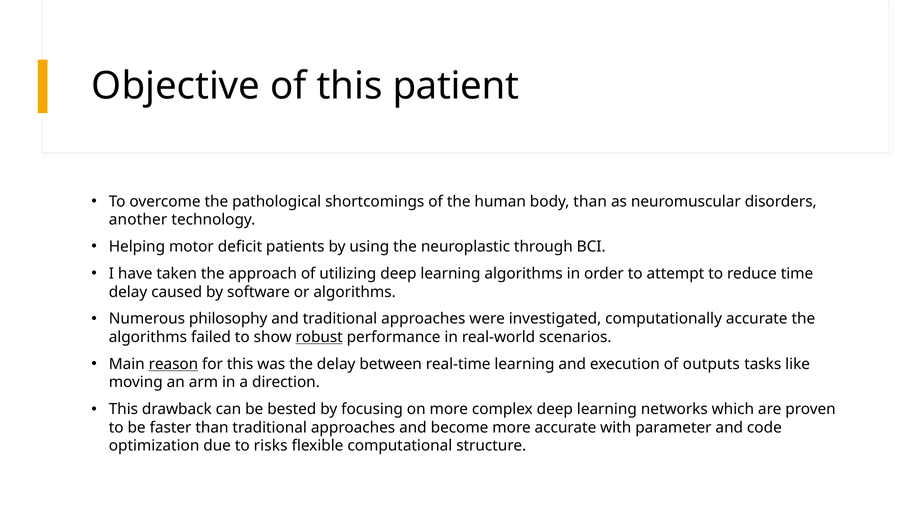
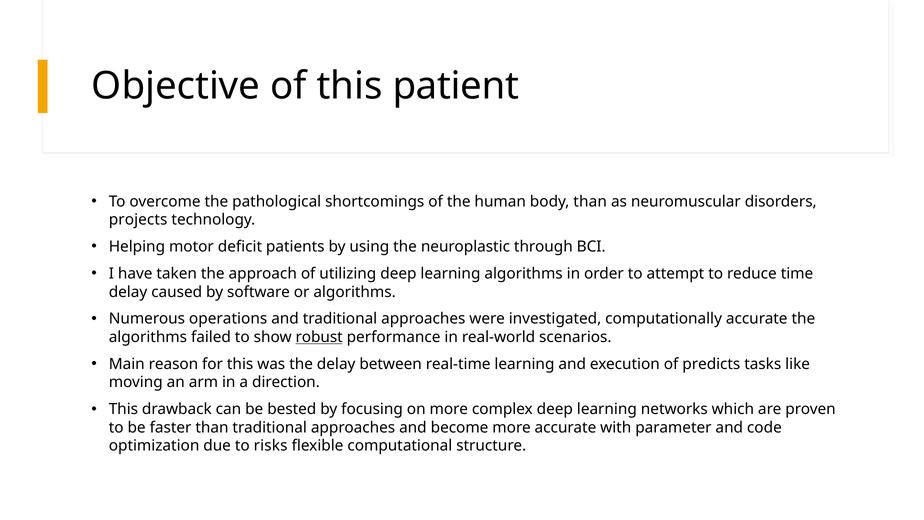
another: another -> projects
philosophy: philosophy -> operations
reason underline: present -> none
outputs: outputs -> predicts
